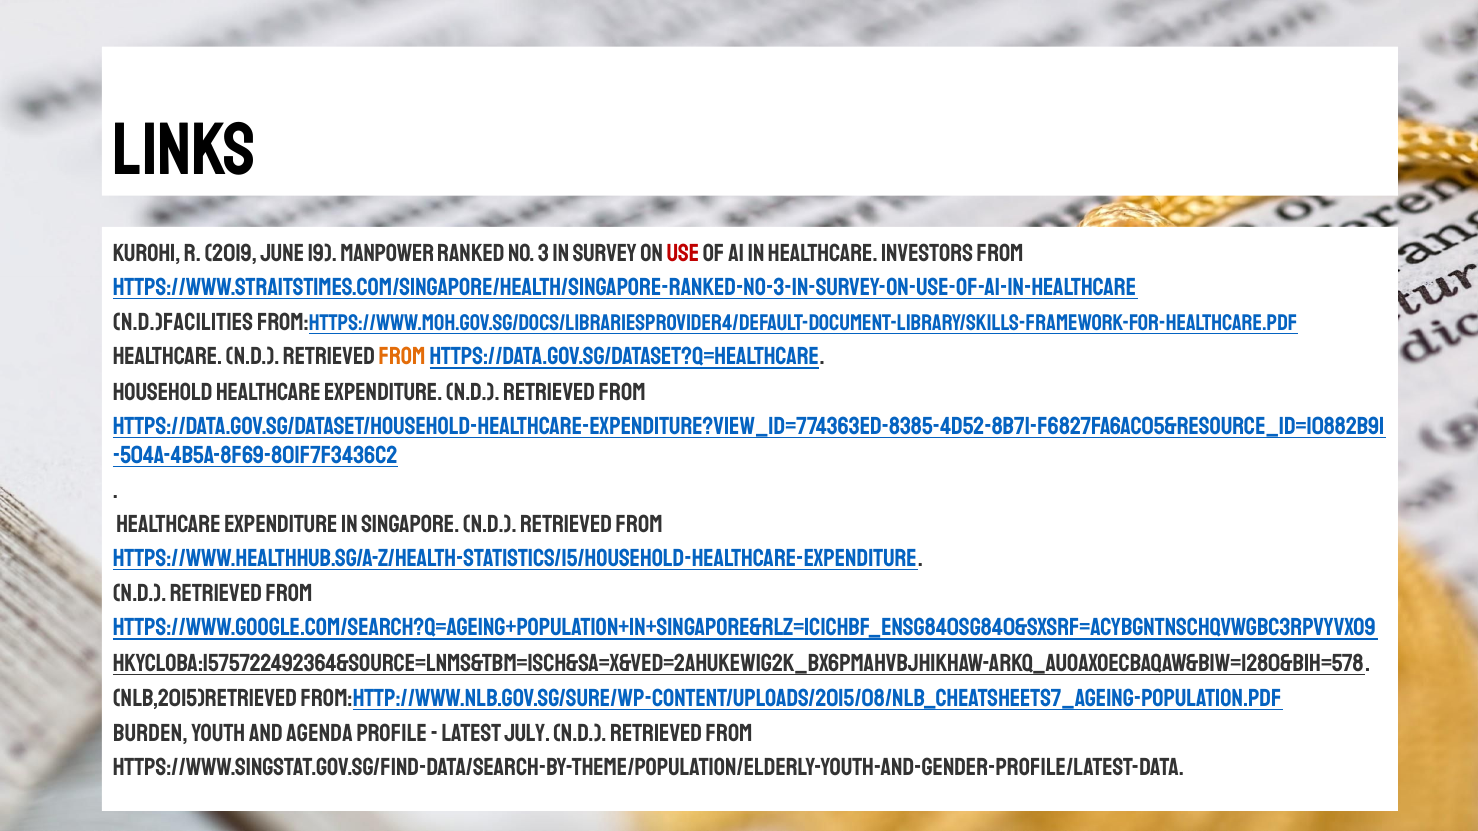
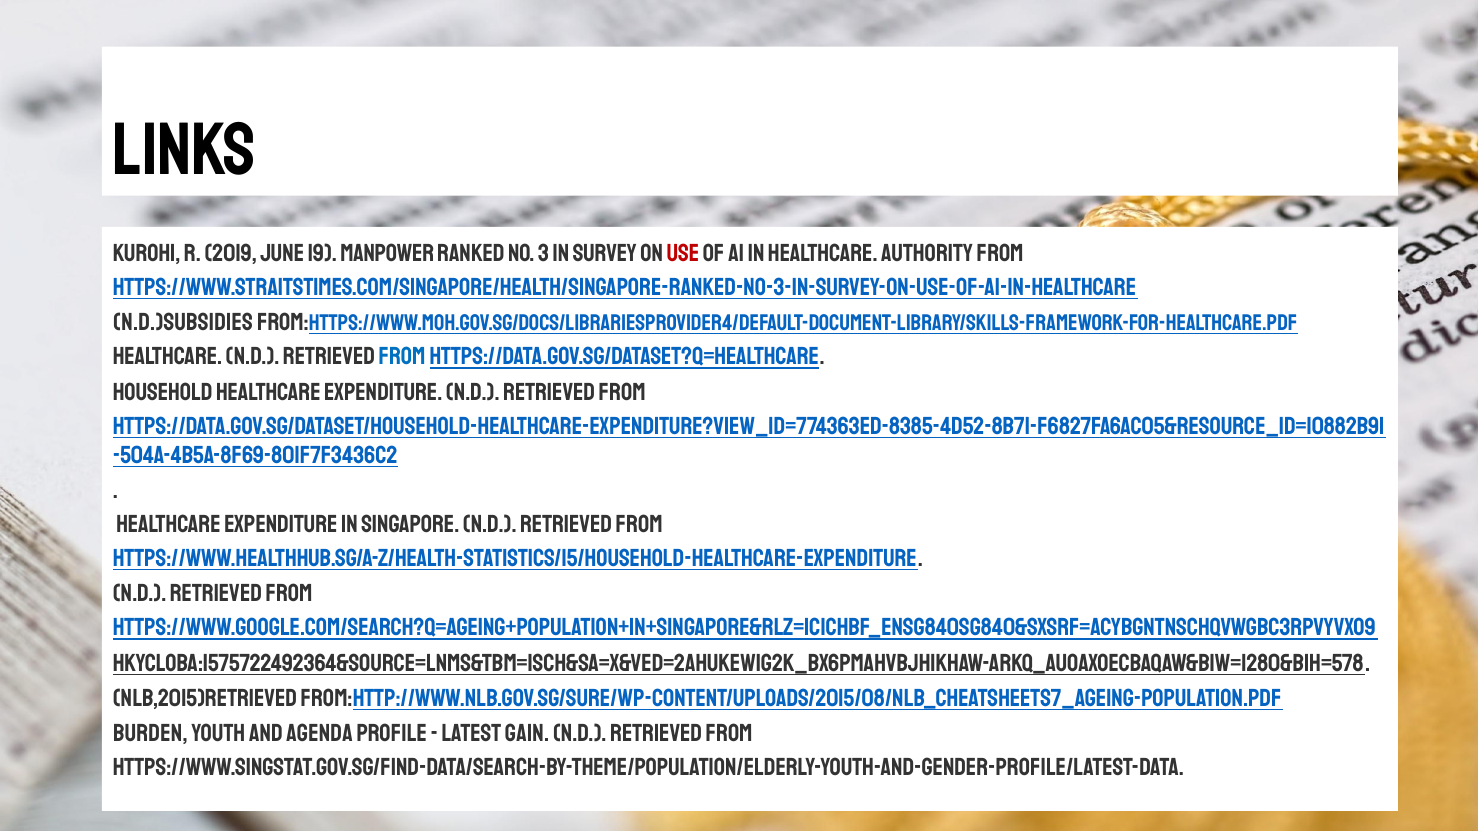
Investors: Investors -> Authority
n.d.)facilities: n.d.)facilities -> n.d.)subsidies
from at (402, 357) colour: orange -> blue
July: July -> Gain
